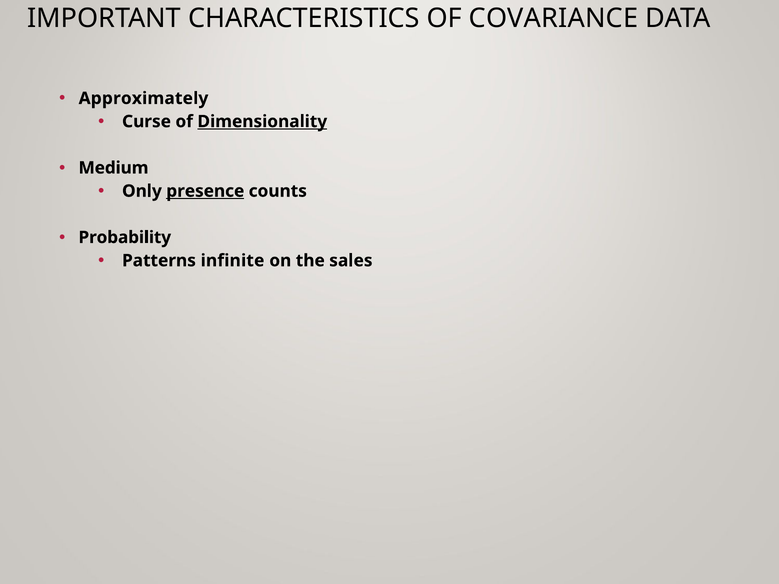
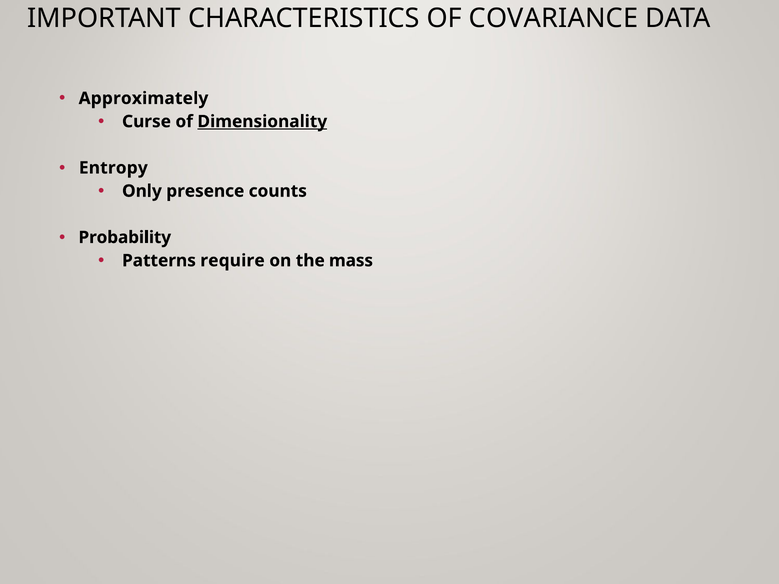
Medium: Medium -> Entropy
presence underline: present -> none
infinite: infinite -> require
sales: sales -> mass
